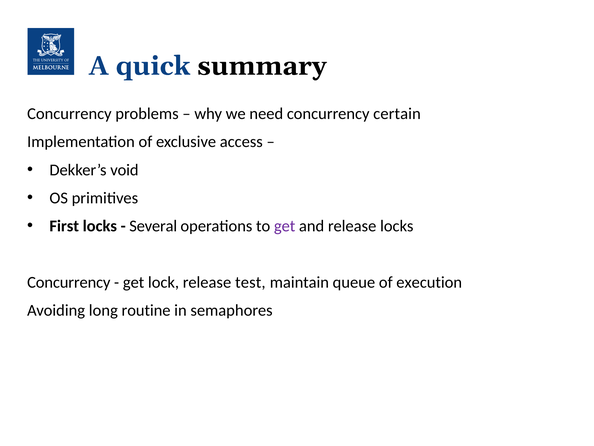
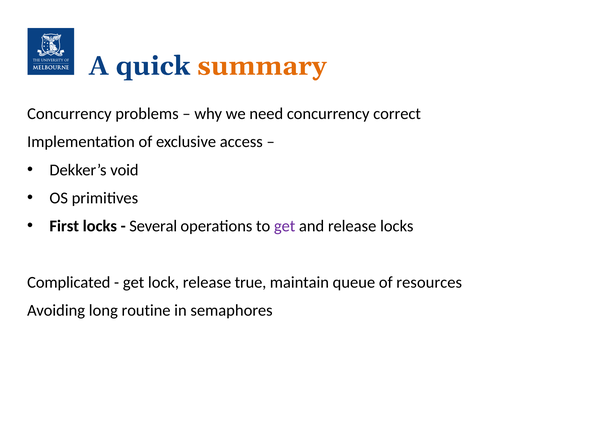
summary colour: black -> orange
certain: certain -> correct
Concurrency at (69, 282): Concurrency -> Complicated
test: test -> true
execution: execution -> resources
